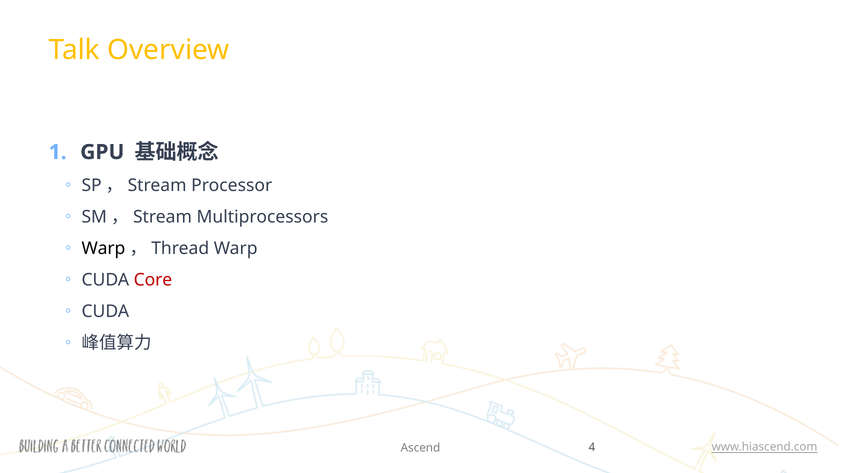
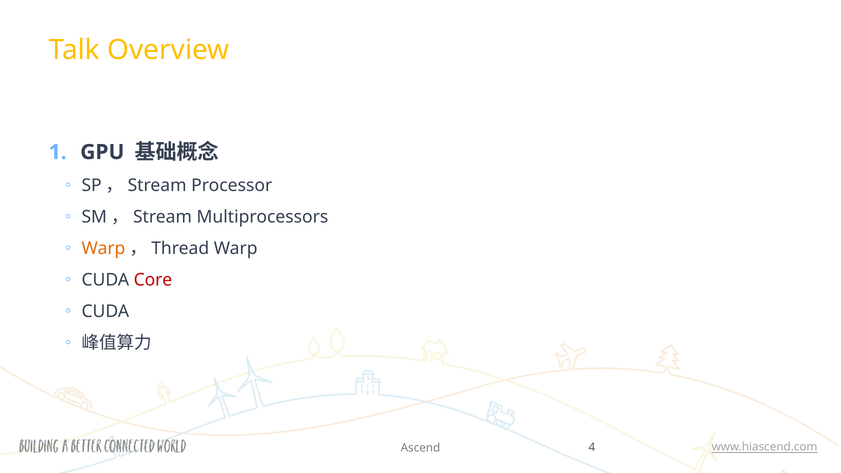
Warp at (103, 249) colour: black -> orange
